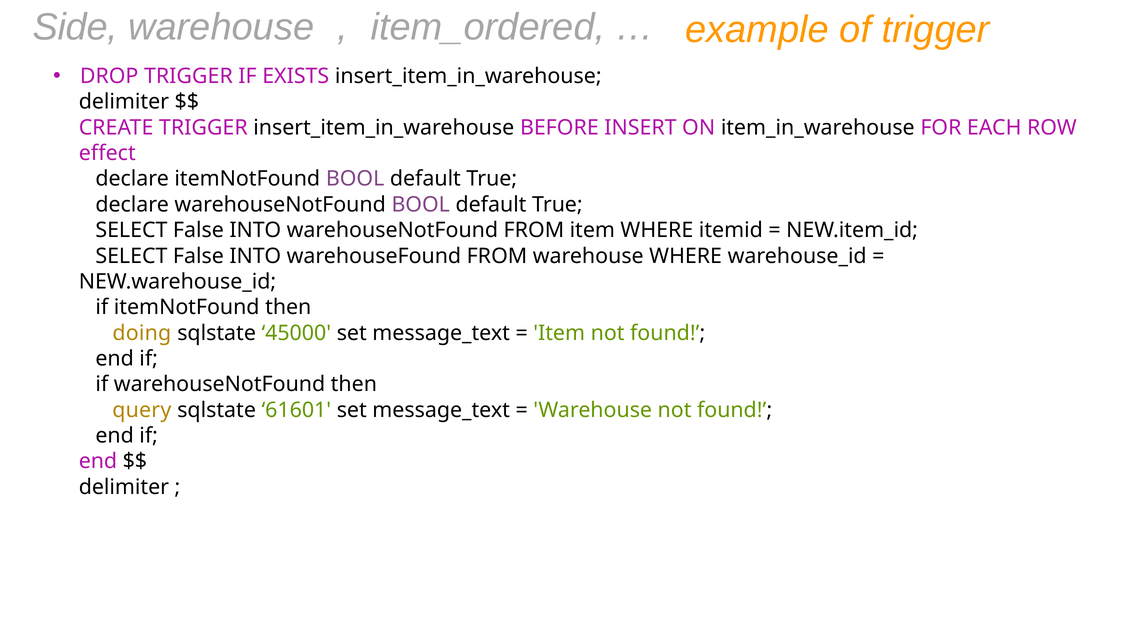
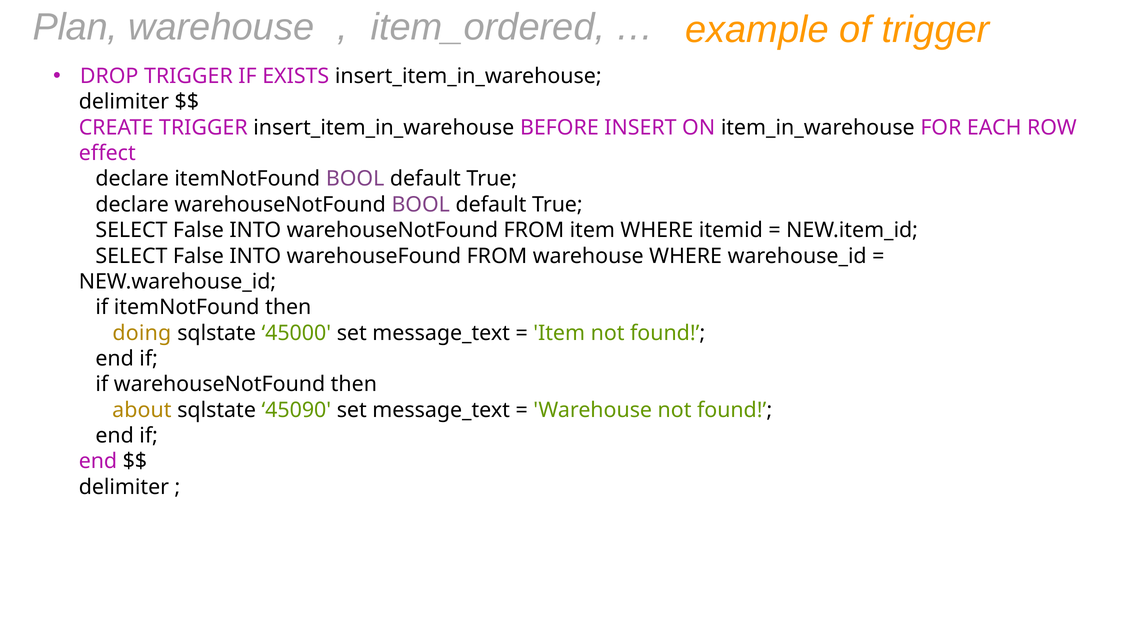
Side: Side -> Plan
query: query -> about
61601: 61601 -> 45090
